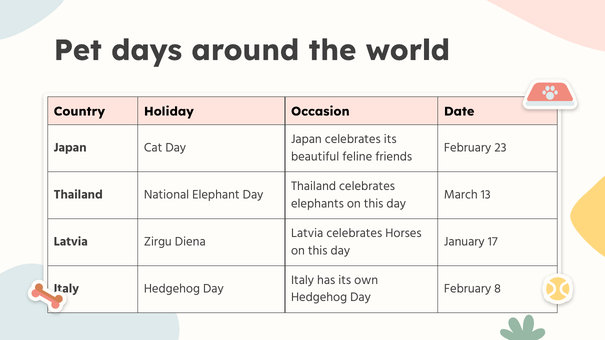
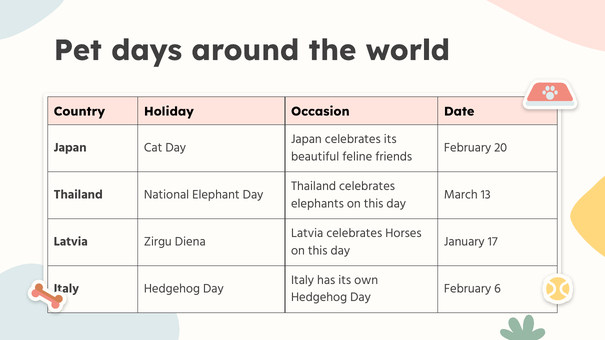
23: 23 -> 20
8: 8 -> 6
